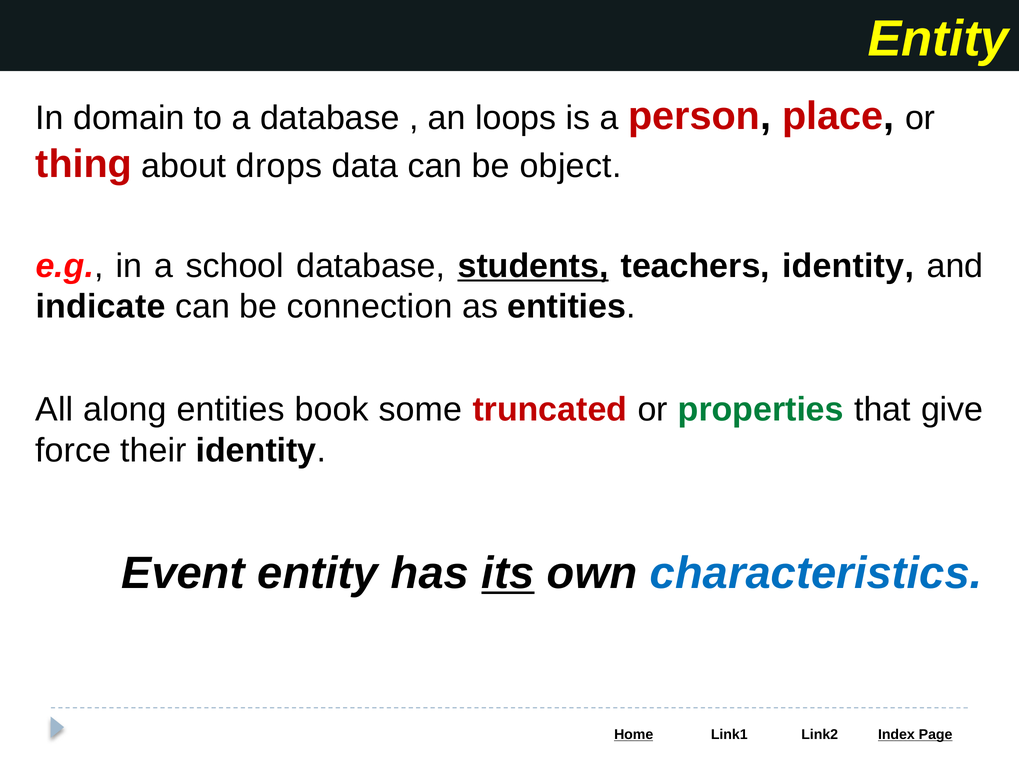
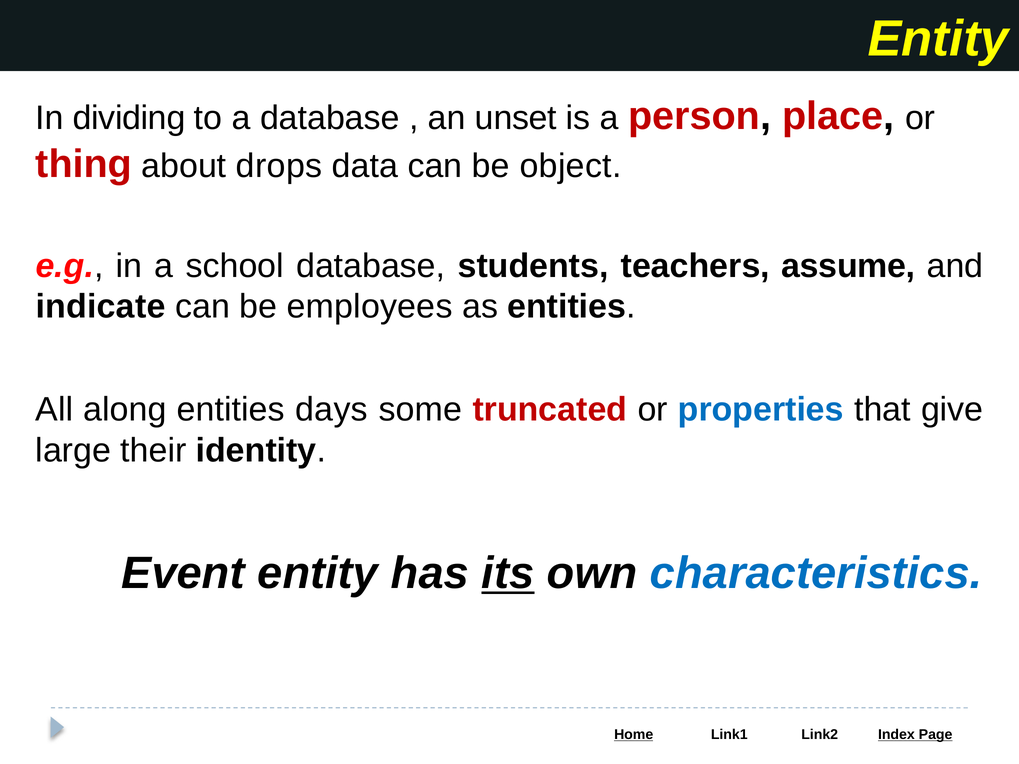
domain: domain -> dividing
loops: loops -> unset
students underline: present -> none
teachers identity: identity -> assume
connection: connection -> employees
book: book -> days
properties colour: green -> blue
force: force -> large
